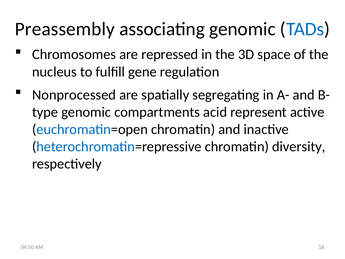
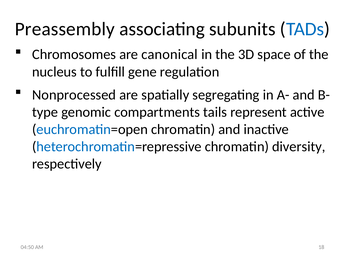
associating genomic: genomic -> subunits
repressed: repressed -> canonical
acid: acid -> tails
